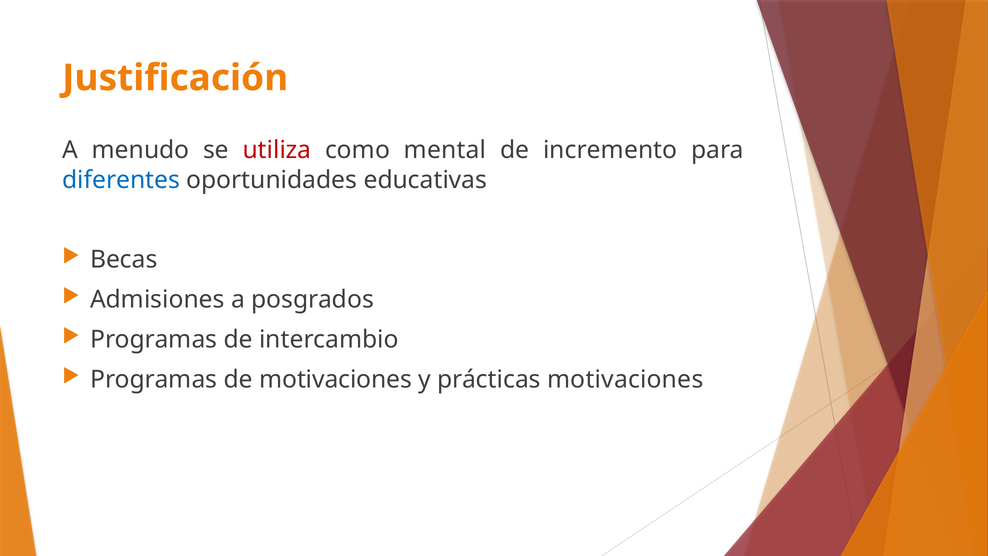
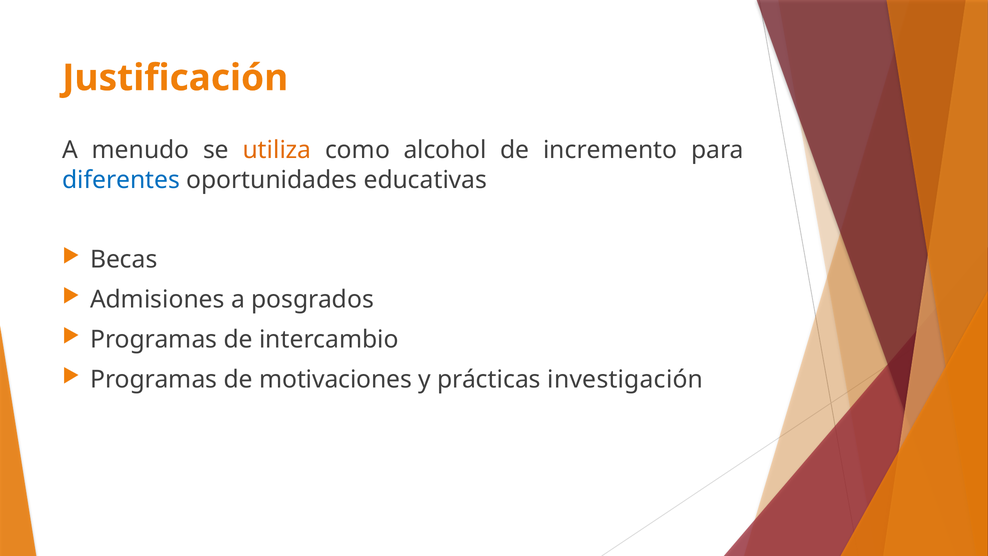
utiliza colour: red -> orange
mental: mental -> alcohol
prácticas motivaciones: motivaciones -> investigación
